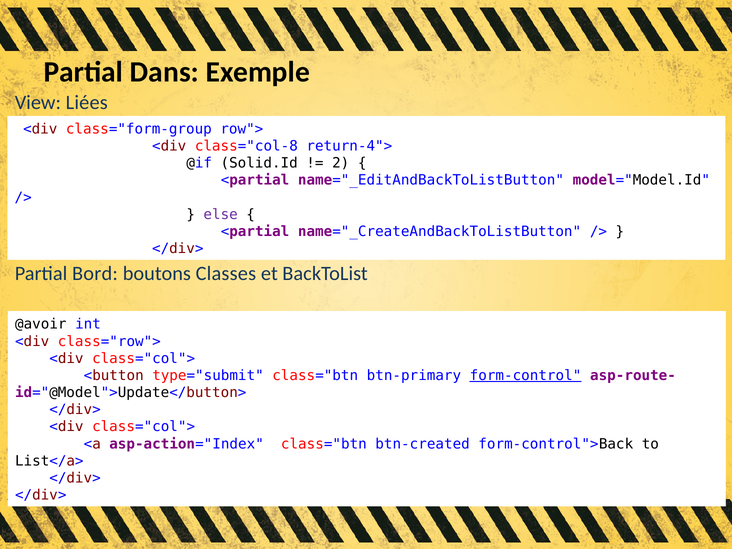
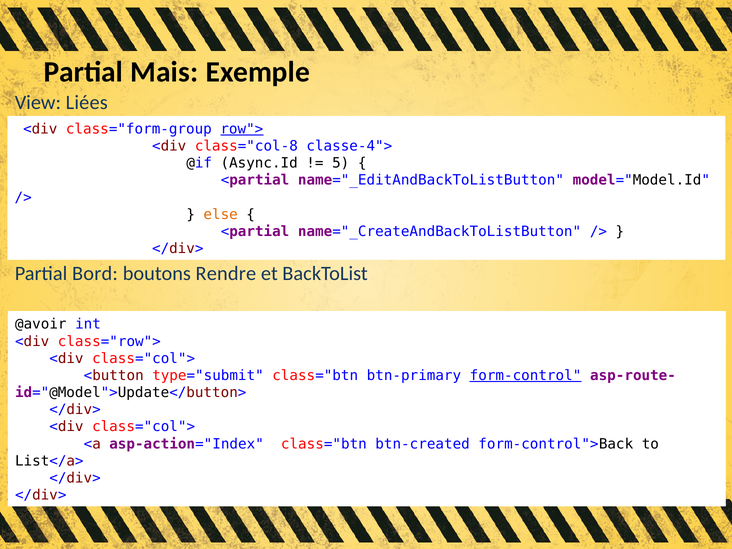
Dans: Dans -> Mais
row"> underline: none -> present
return-4">: return-4"> -> classe-4">
Solid.Id: Solid.Id -> Async.Id
2: 2 -> 5
else colour: purple -> orange
Classes: Classes -> Rendre
